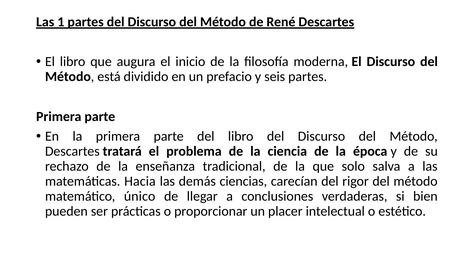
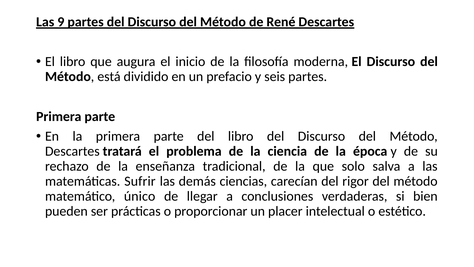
1: 1 -> 9
Hacia: Hacia -> Sufrir
